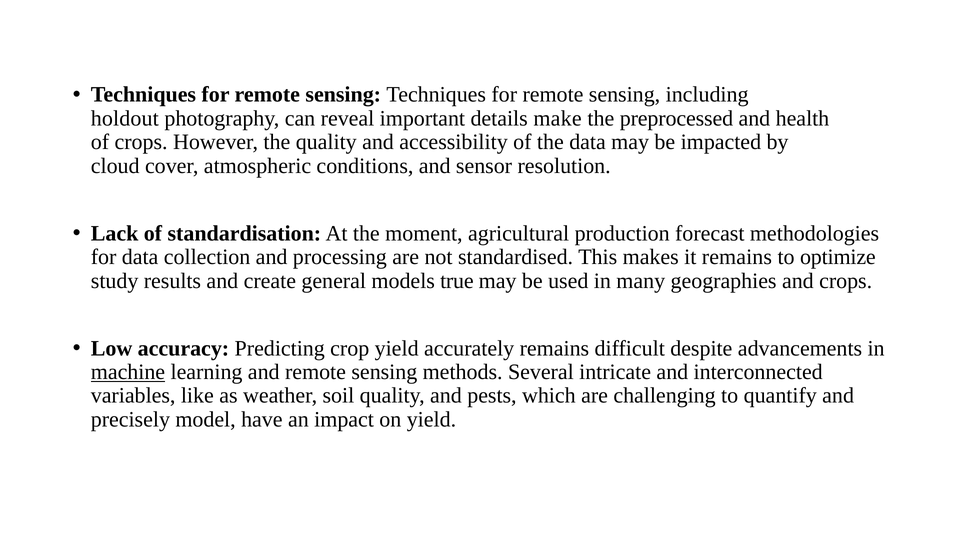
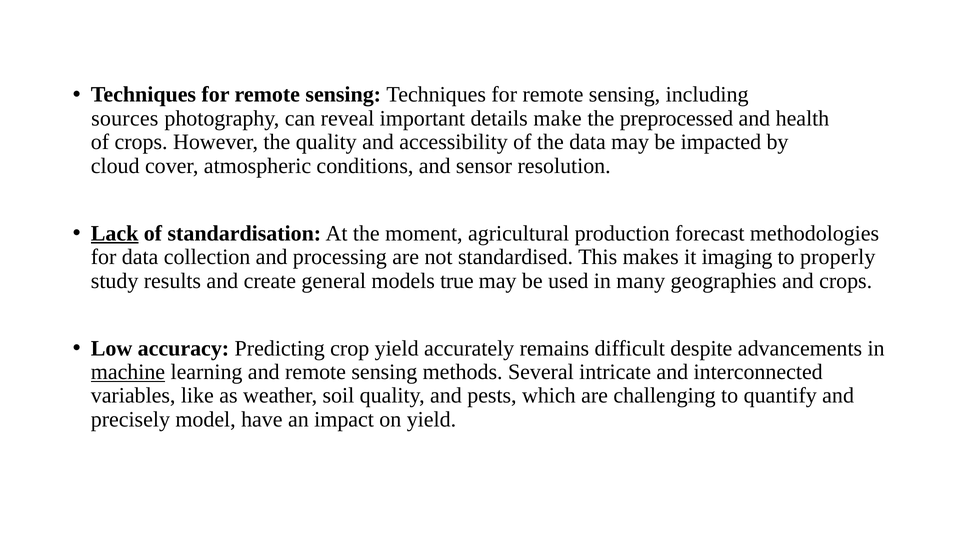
holdout: holdout -> sources
Lack underline: none -> present
it remains: remains -> imaging
optimize: optimize -> properly
